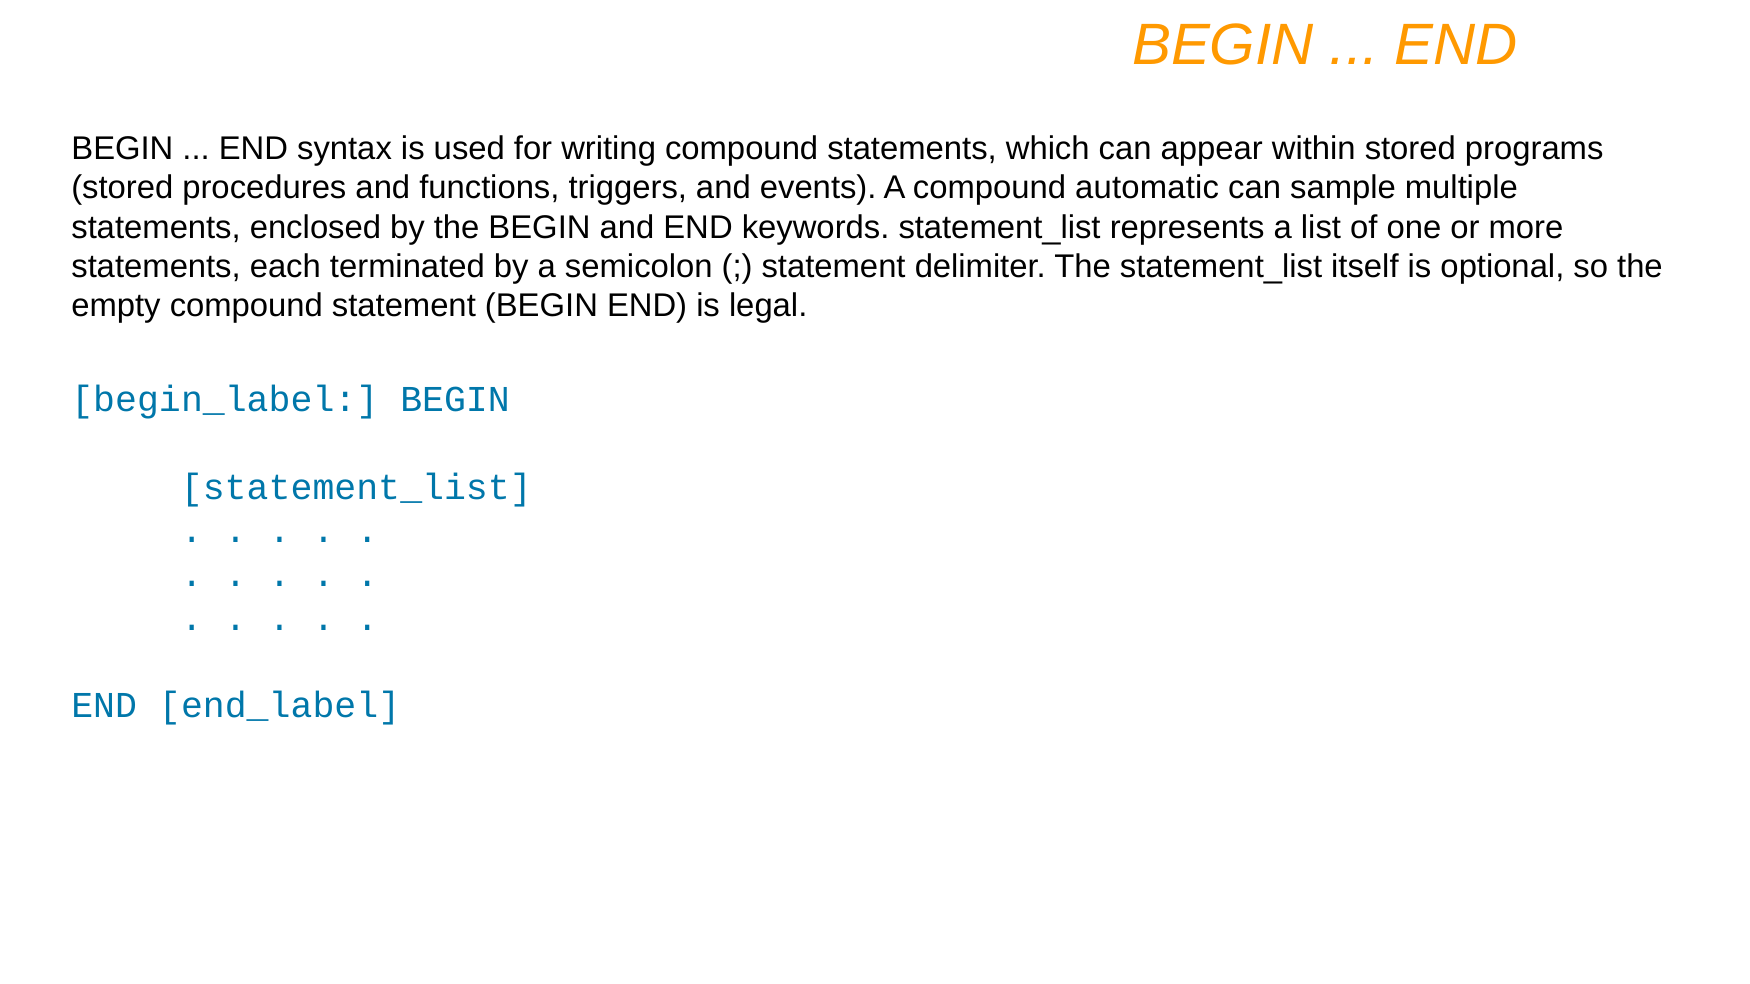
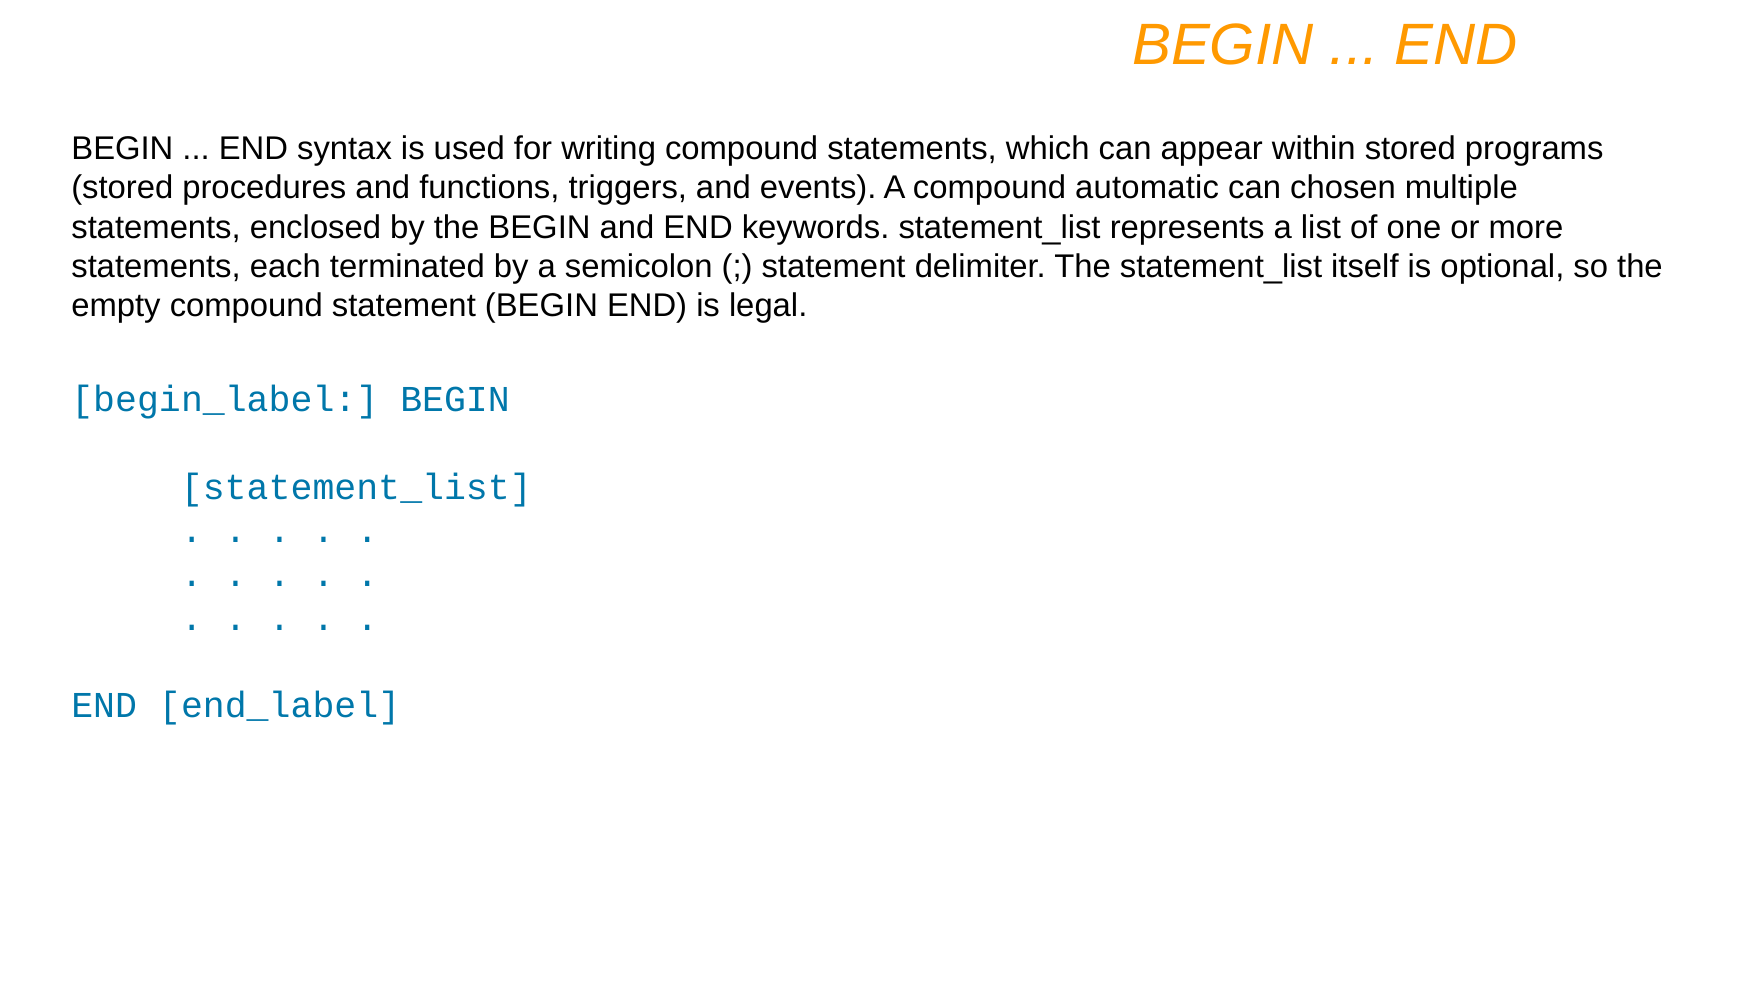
sample: sample -> chosen
